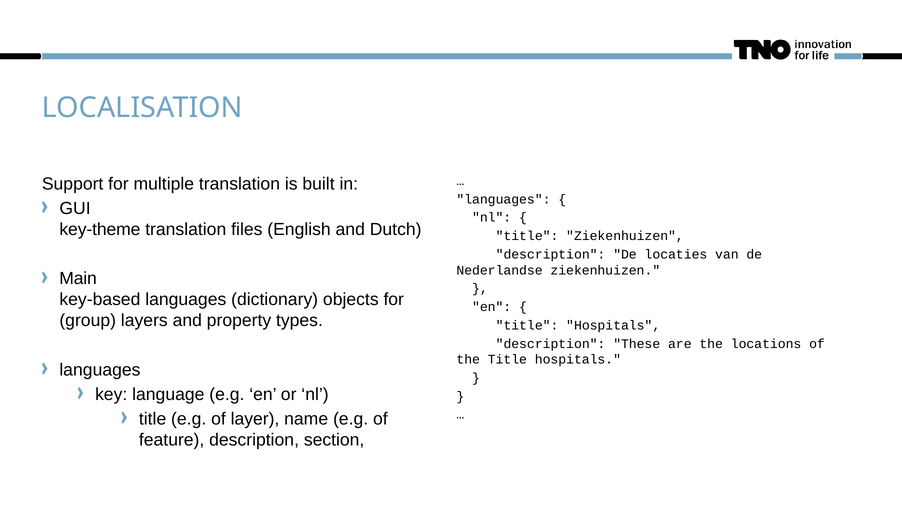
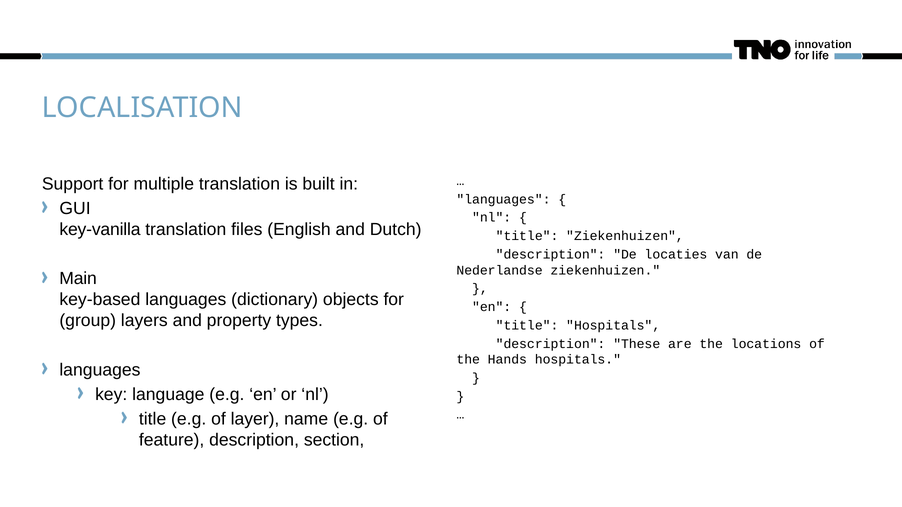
key-theme: key-theme -> key-vanilla
the Title: Title -> Hands
